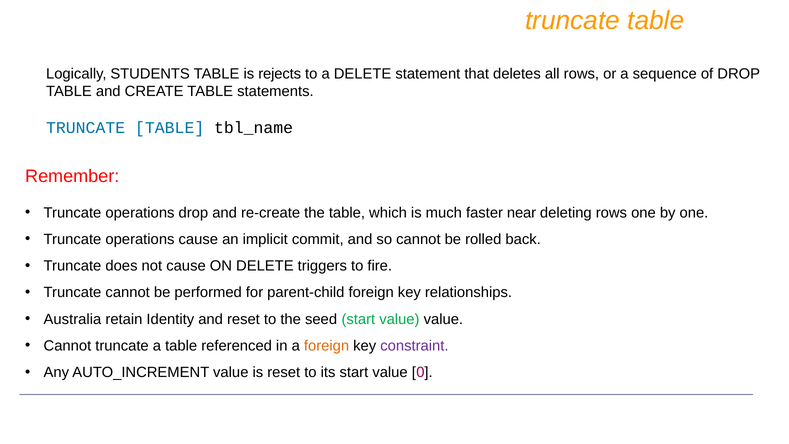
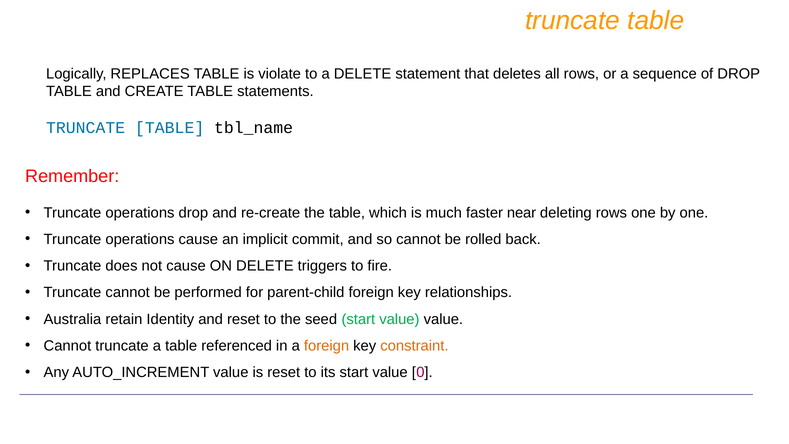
STUDENTS: STUDENTS -> REPLACES
rejects: rejects -> violate
constraint colour: purple -> orange
